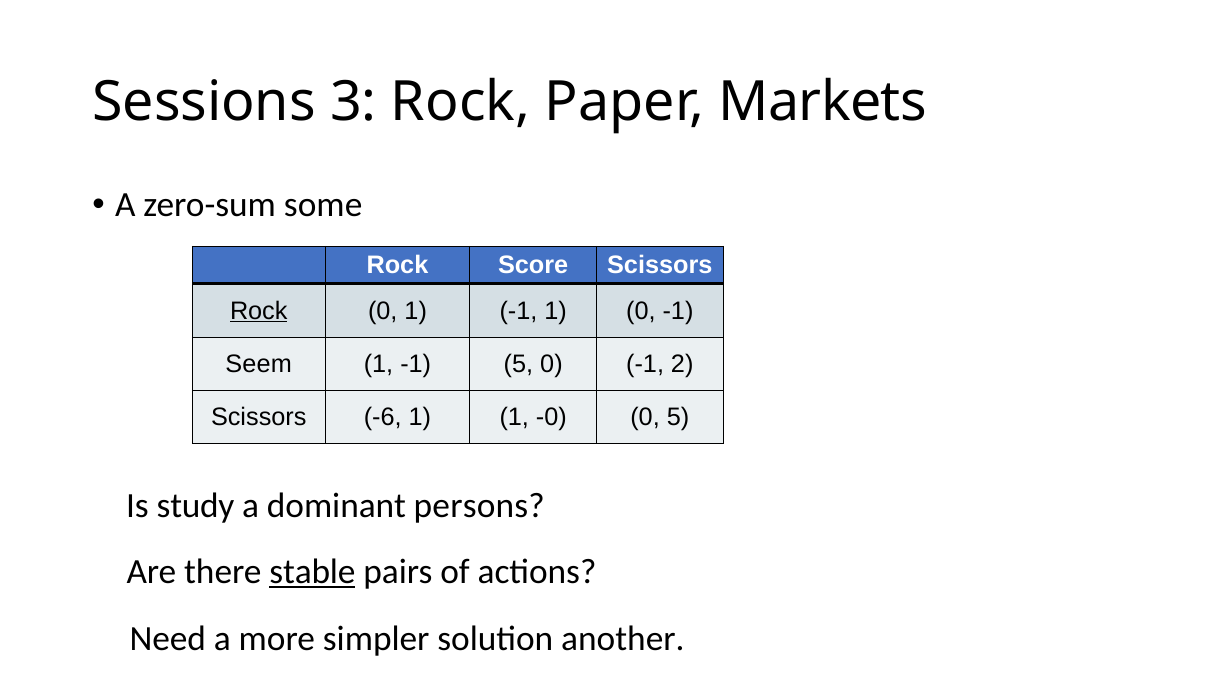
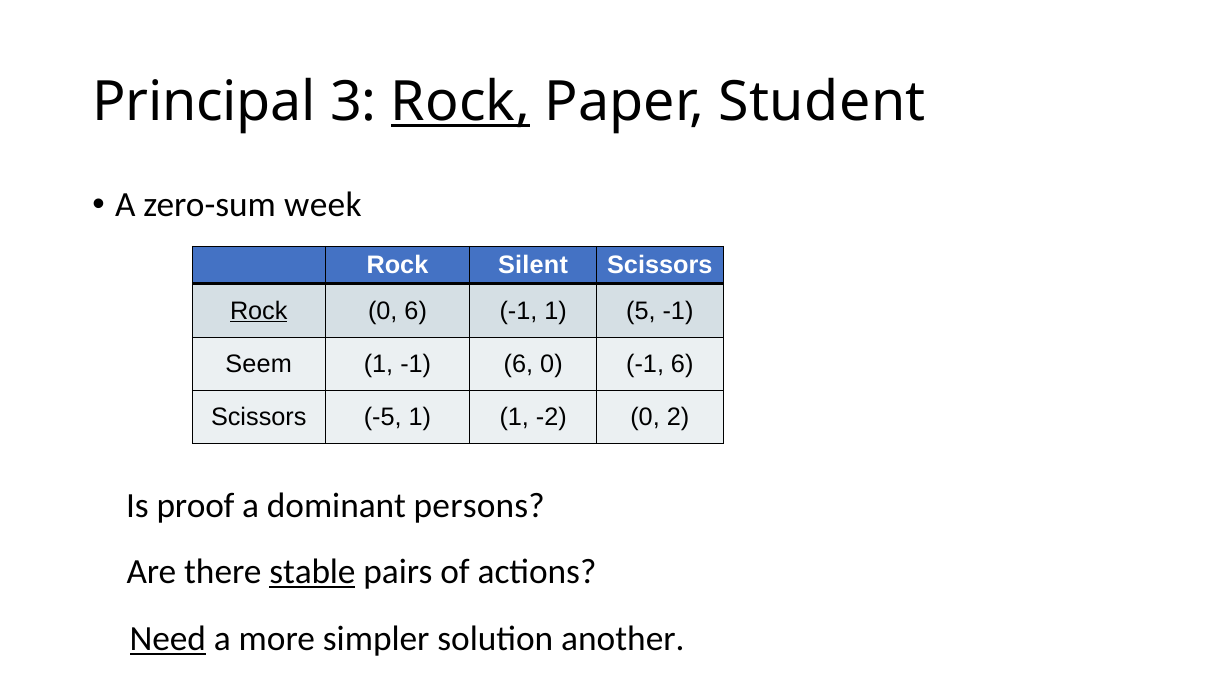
Sessions: Sessions -> Principal
Rock at (461, 102) underline: none -> present
Markets: Markets -> Student
some: some -> week
Score: Score -> Silent
0 1: 1 -> 6
1 0: 0 -> 5
1 -1 5: 5 -> 6
0 -1 2: 2 -> 6
-6: -6 -> -5
-0: -0 -> -2
0 5: 5 -> 2
study: study -> proof
Need underline: none -> present
